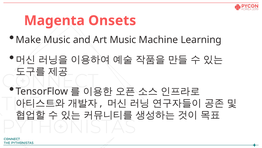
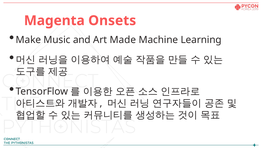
Art Music: Music -> Made
